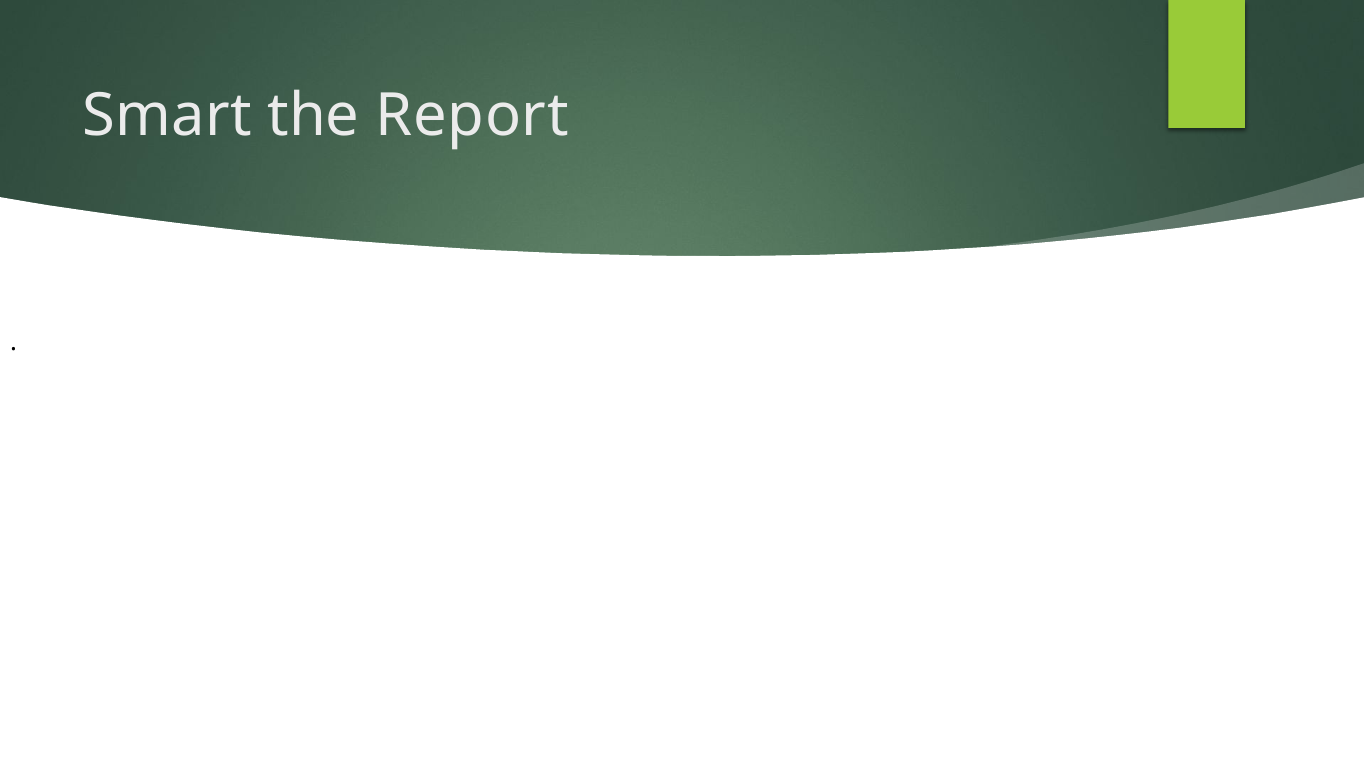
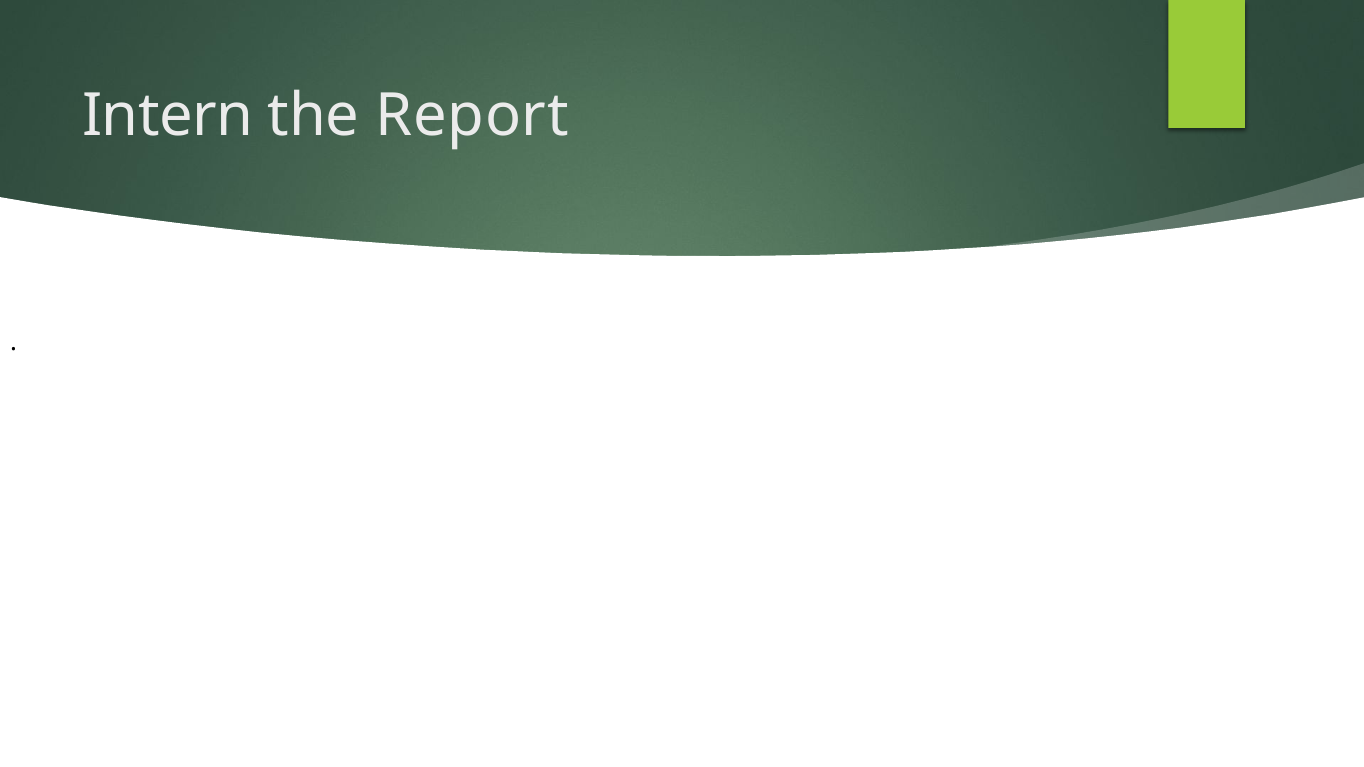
Smart at (167, 116): Smart -> Intern
